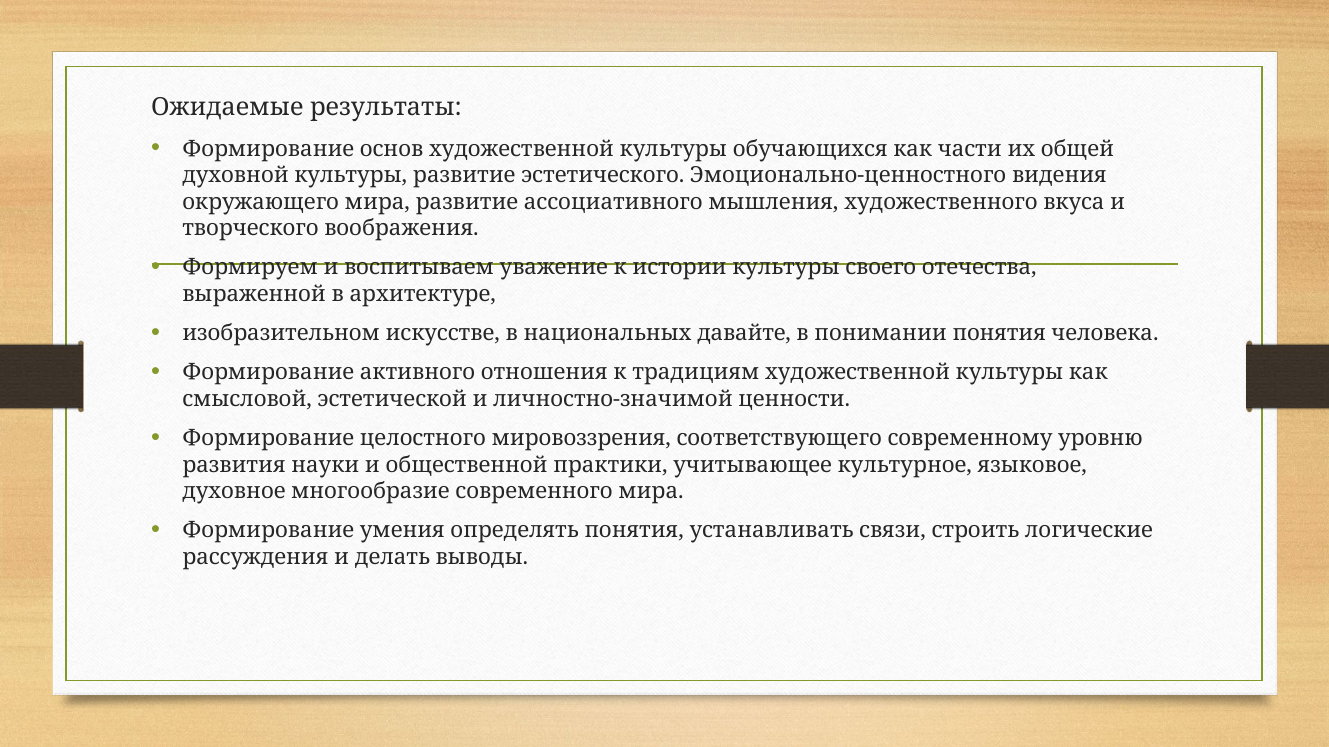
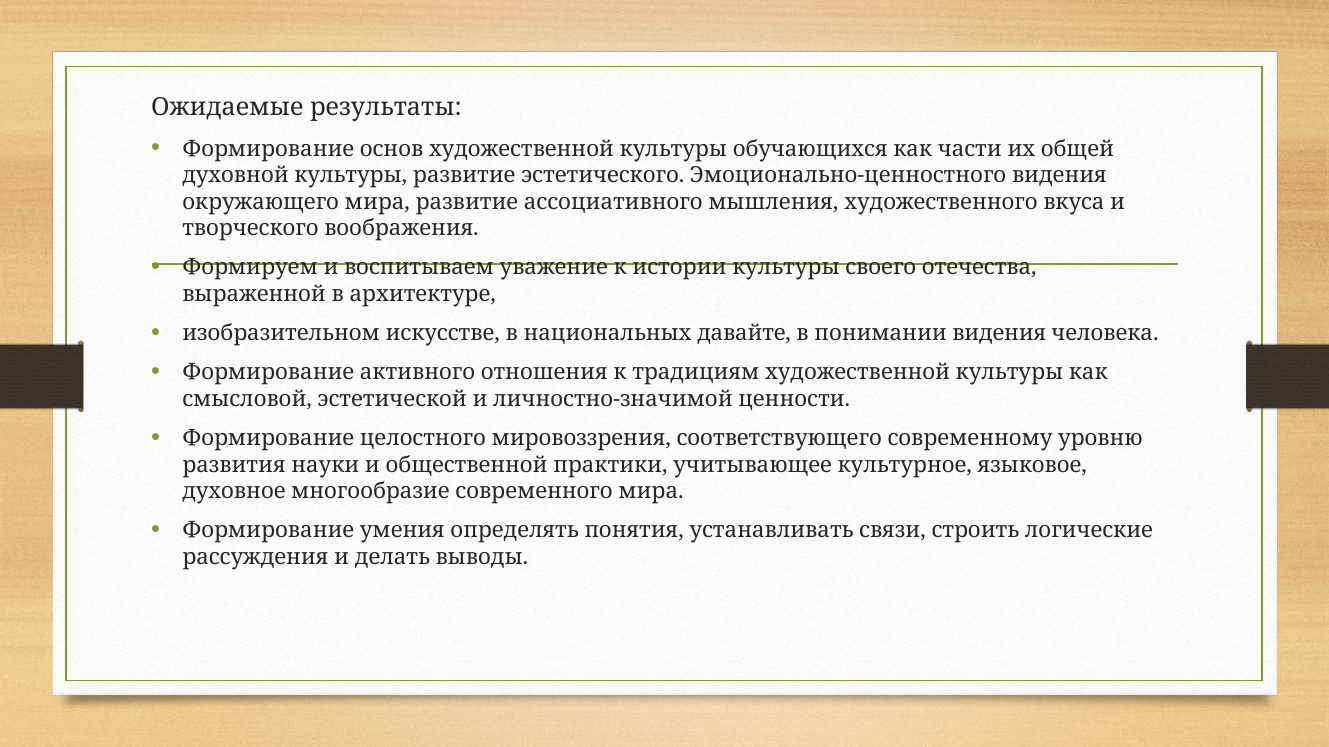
понимании понятия: понятия -> видения
